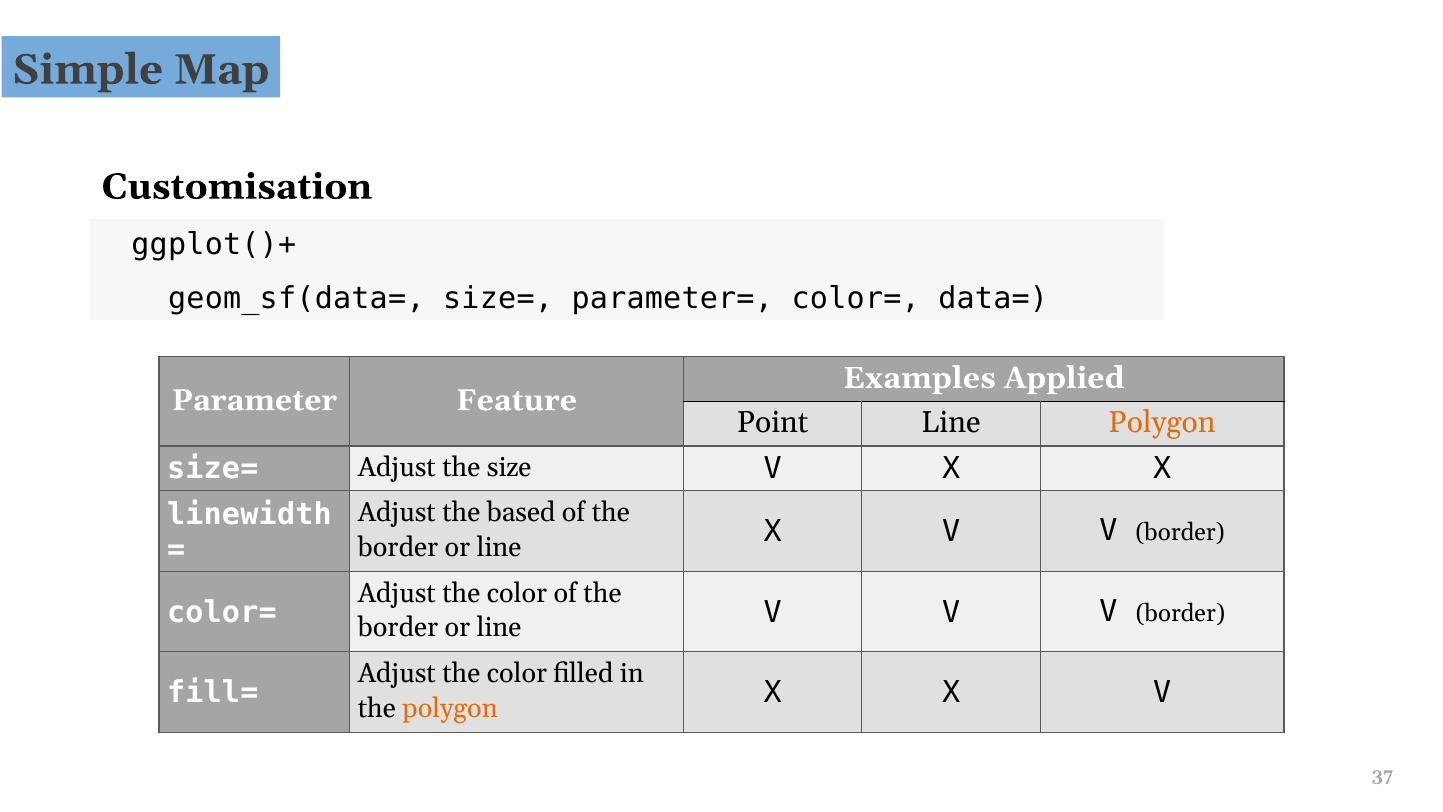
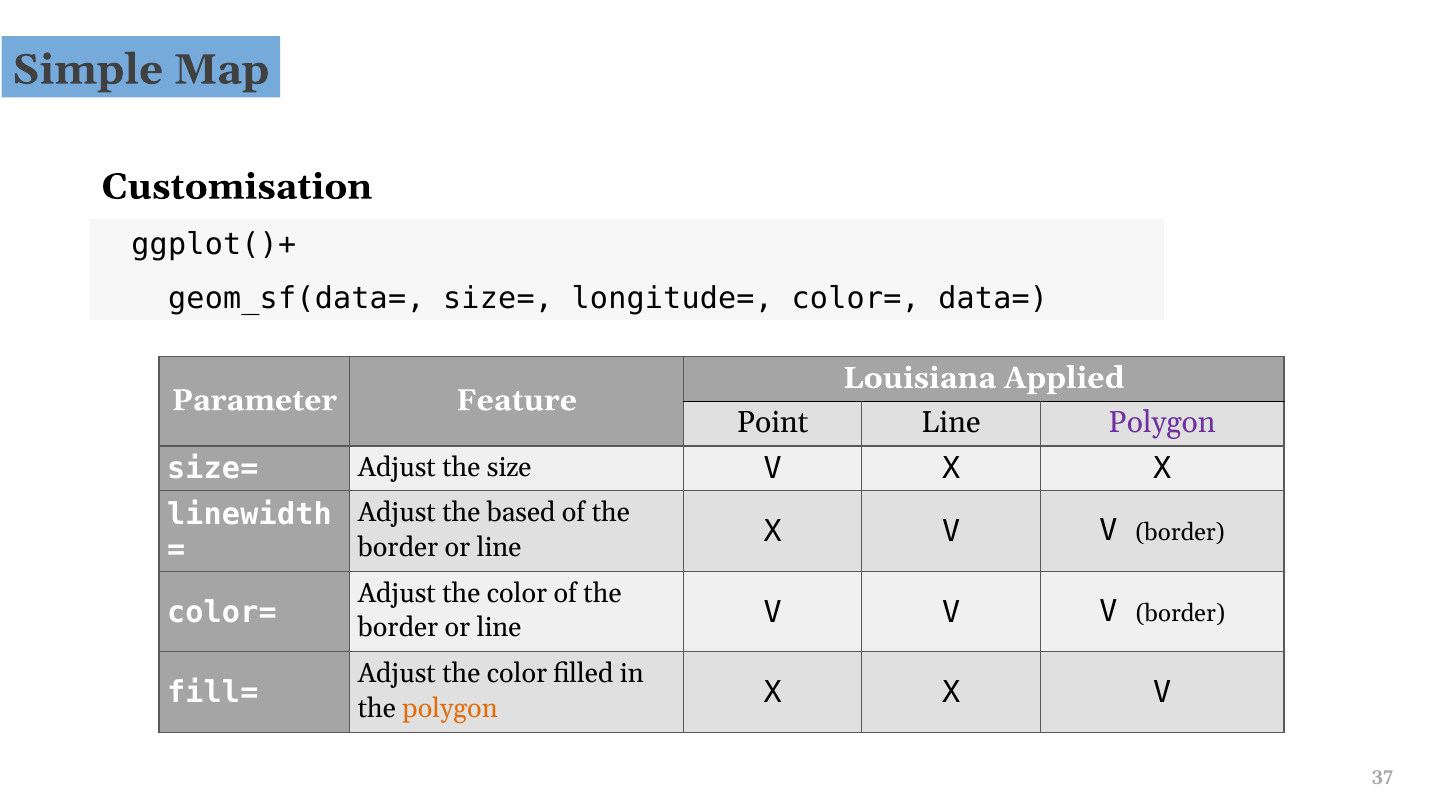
parameter=: parameter= -> longitude=
Examples: Examples -> Louisiana
Polygon at (1162, 422) colour: orange -> purple
